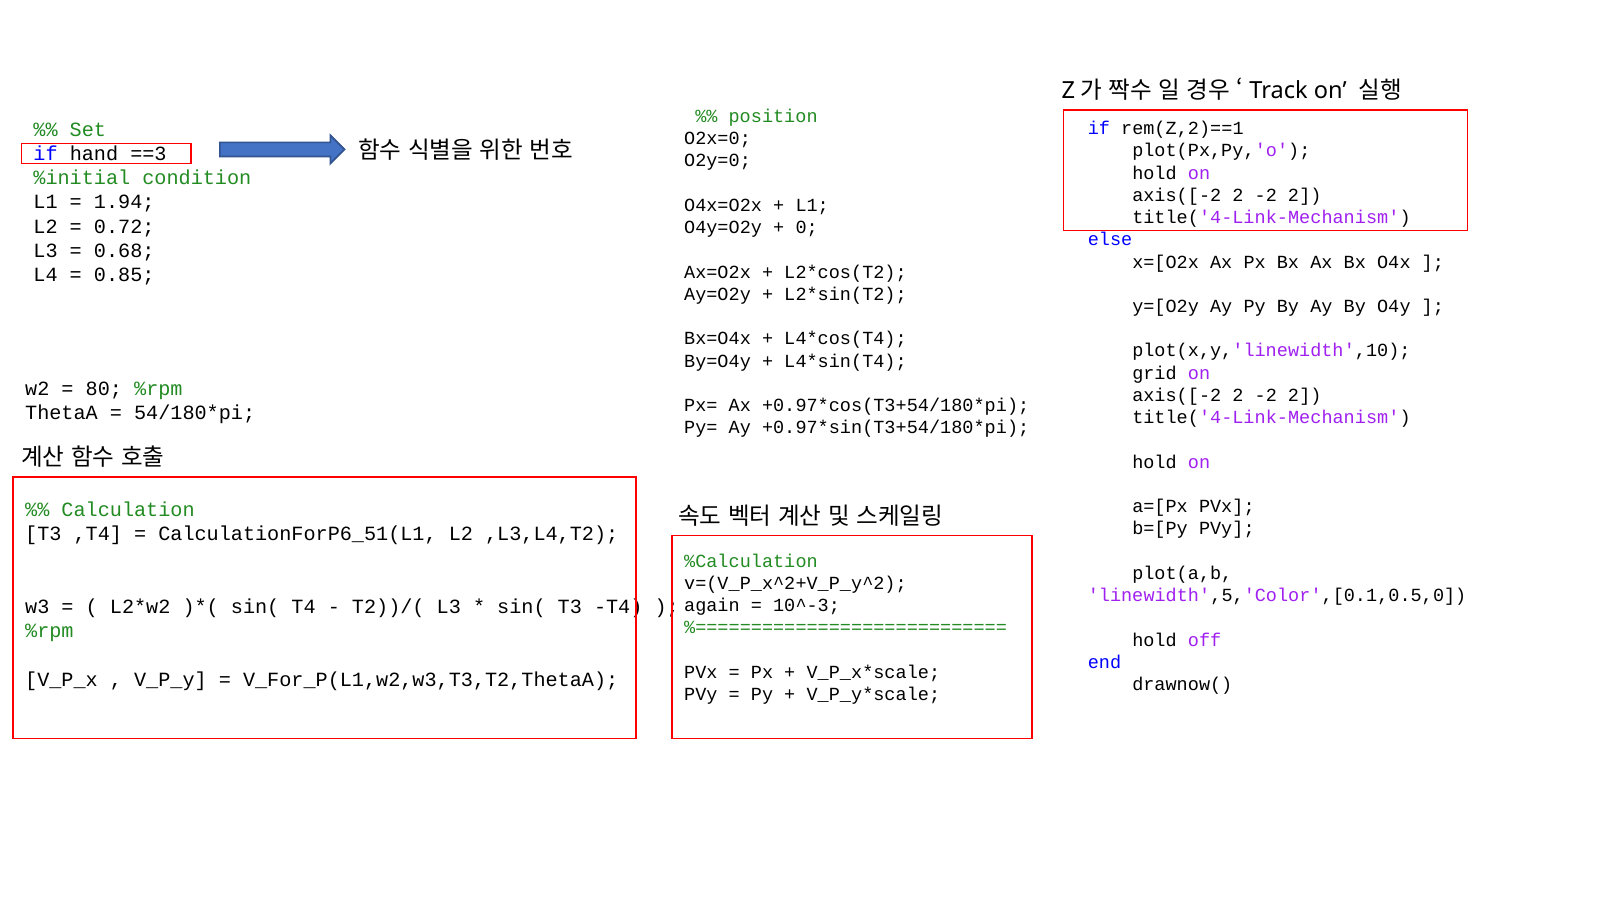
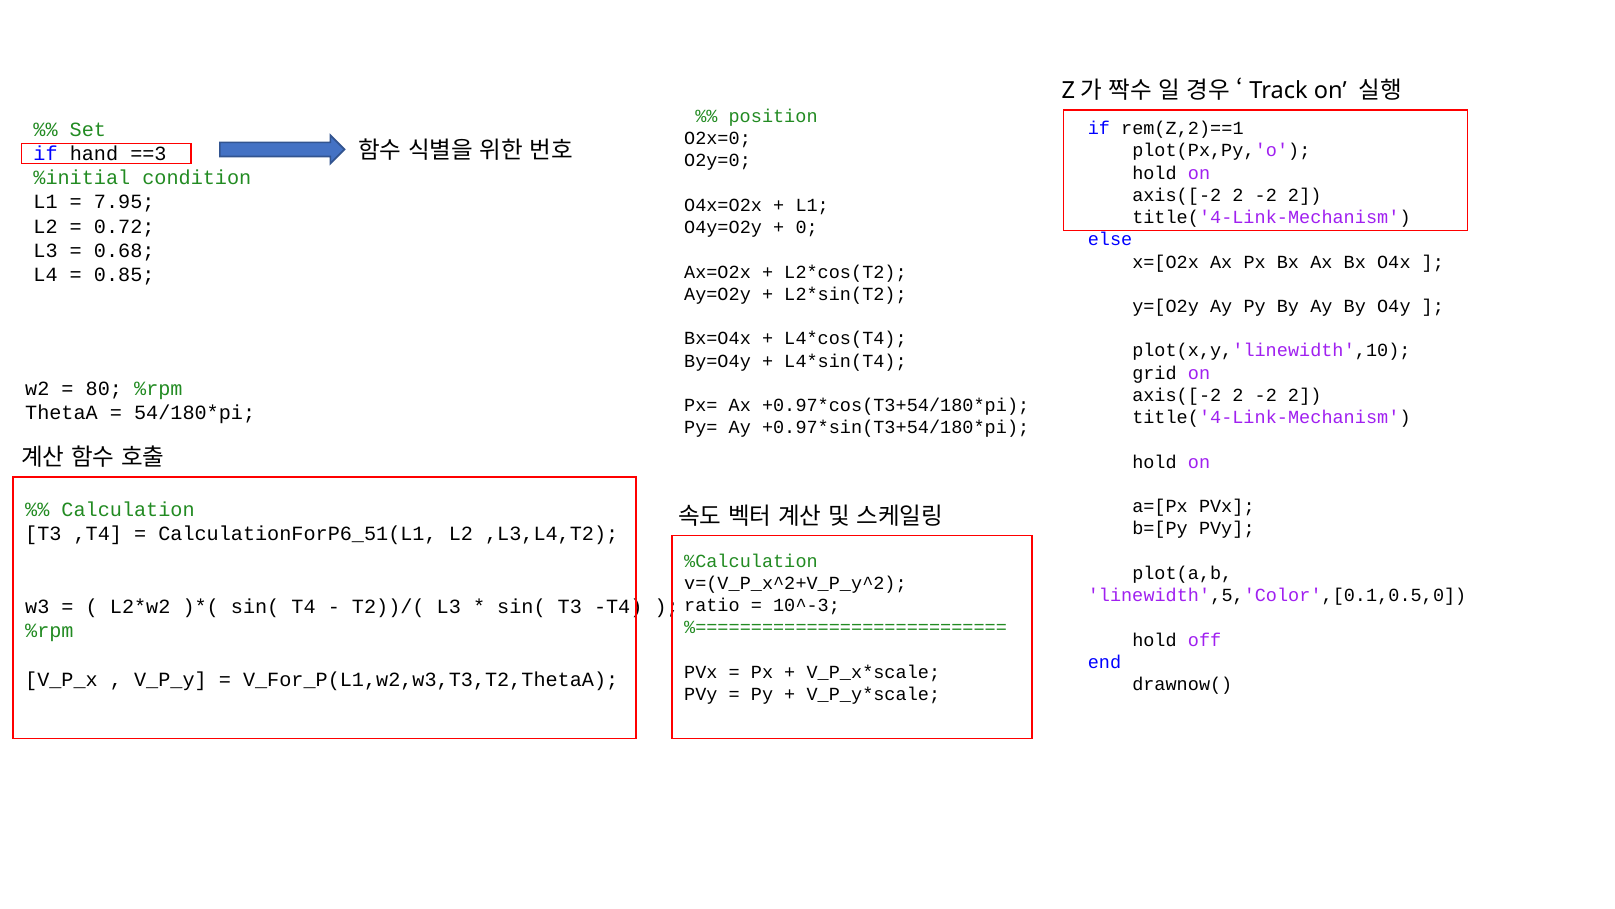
1.94: 1.94 -> 7.95
again: again -> ratio
